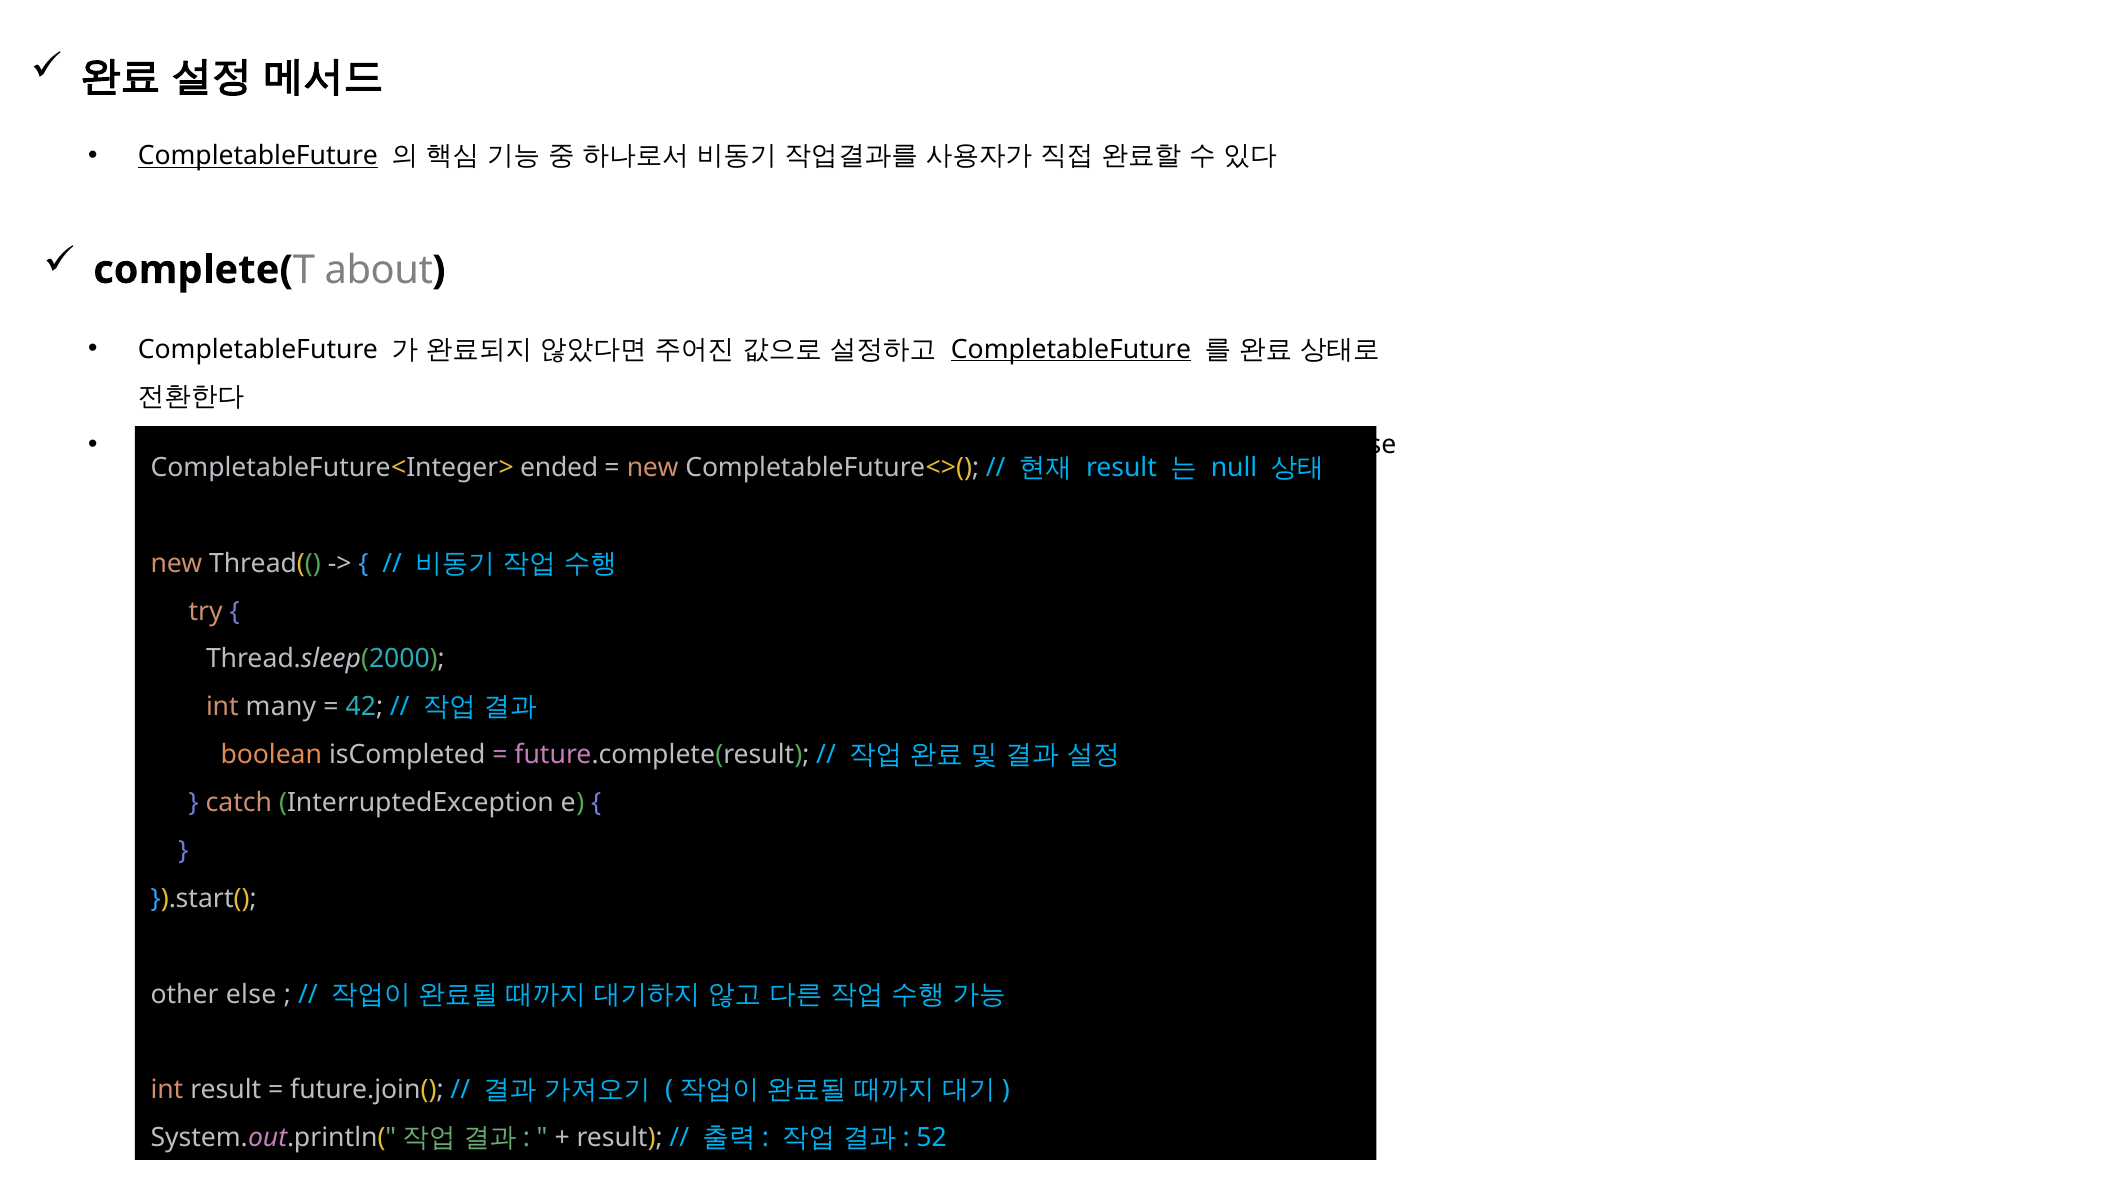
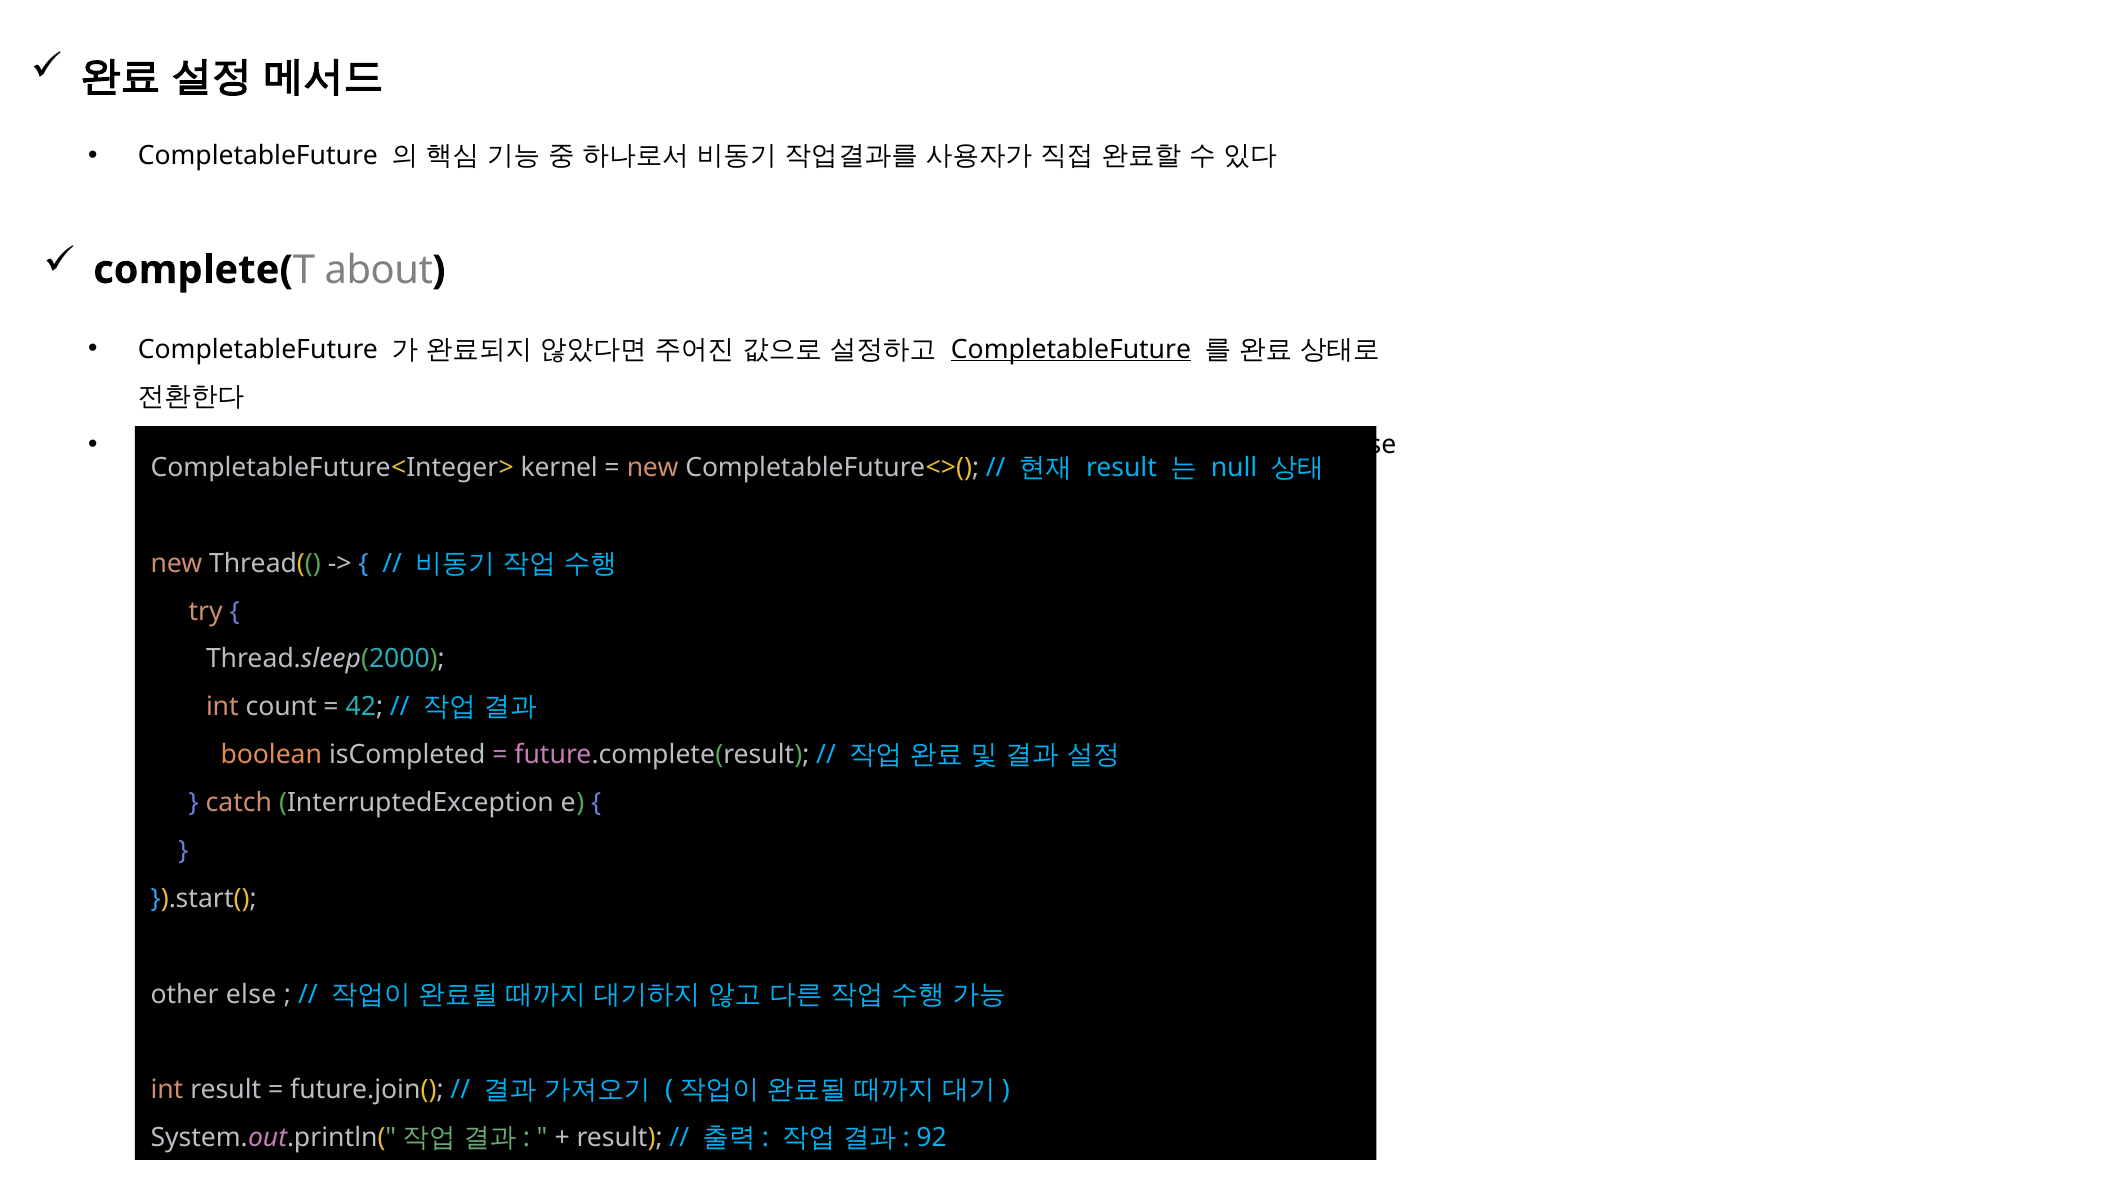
CompletableFuture at (258, 156) underline: present -> none
ended: ended -> kernel
many: many -> count
52: 52 -> 92
